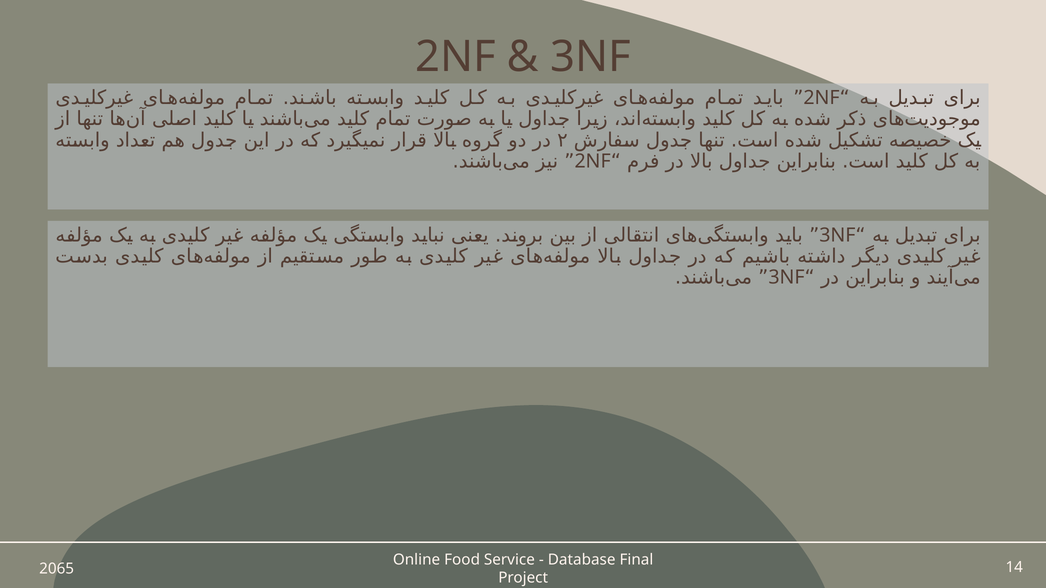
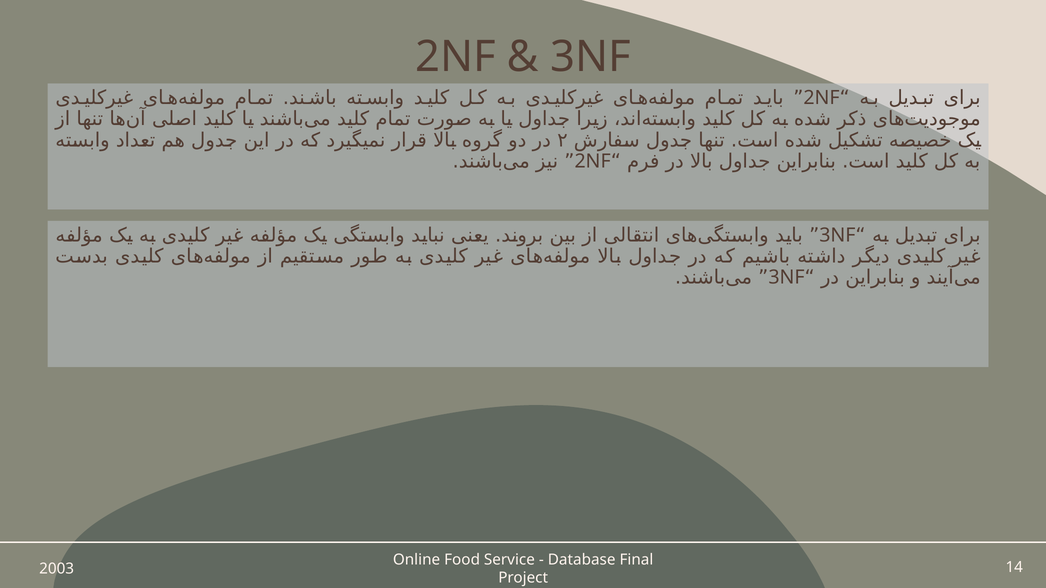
2065: 2065 -> 2003
